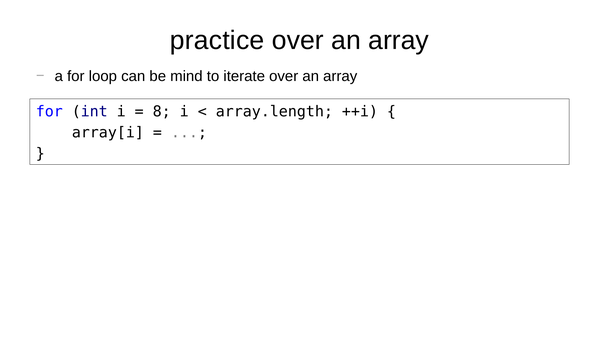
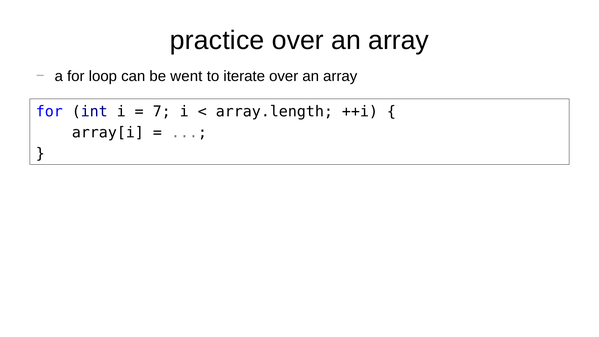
mind: mind -> went
8: 8 -> 7
